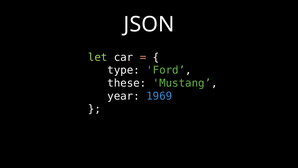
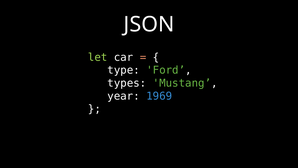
these: these -> types
